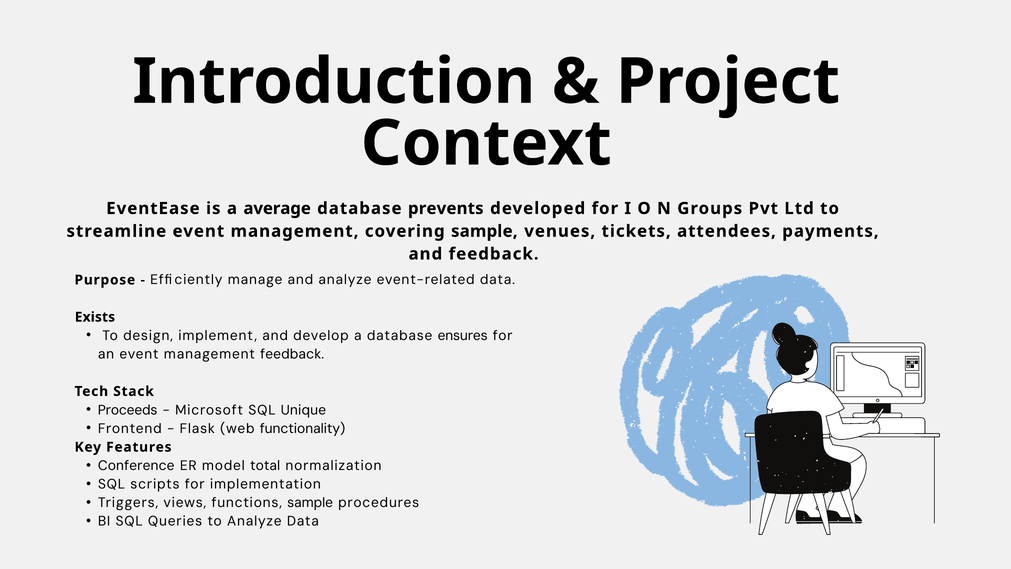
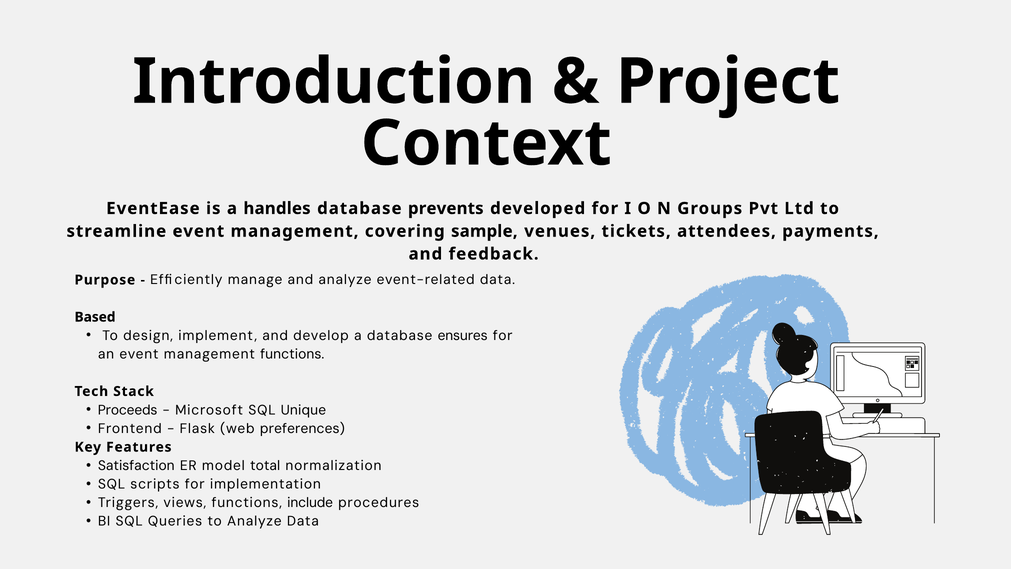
average: average -> handles
Exists: Exists -> Based
management feedback: feedback -> functions
functionality: functionality -> preferences
Conference: Conference -> Satisfaction
functions sample: sample -> include
